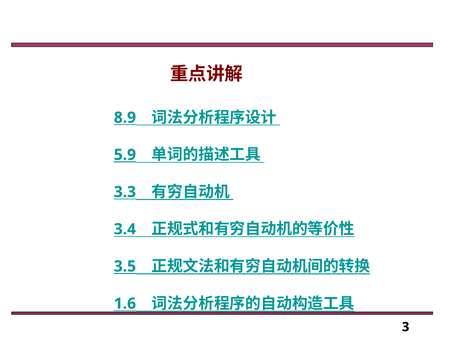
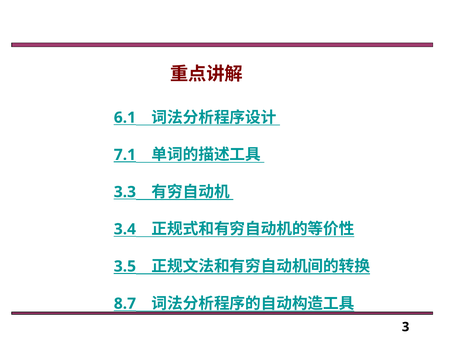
8.9: 8.9 -> 6.1
5.9: 5.9 -> 7.1
1.6: 1.6 -> 8.7
